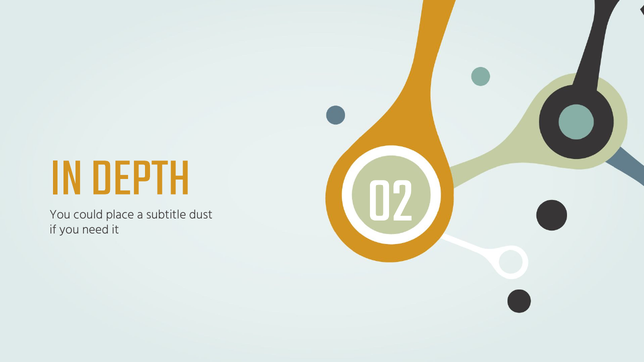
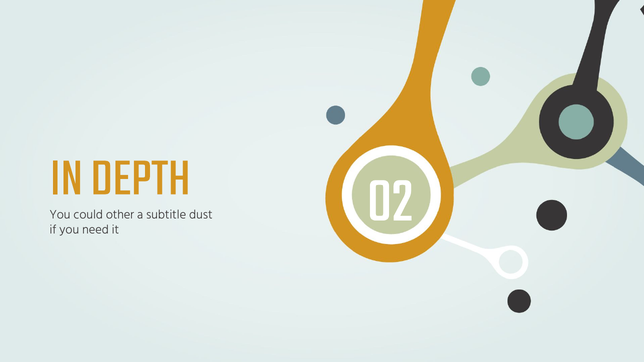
place: place -> other
